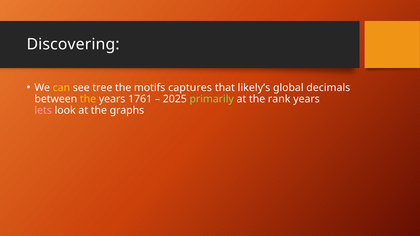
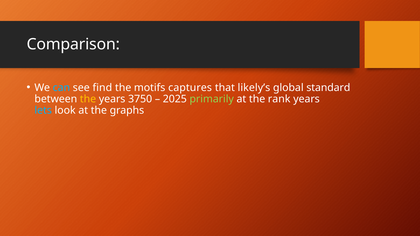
Discovering: Discovering -> Comparison
can colour: yellow -> light blue
tree: tree -> find
decimals: decimals -> standard
1761: 1761 -> 3750
lets colour: pink -> light blue
